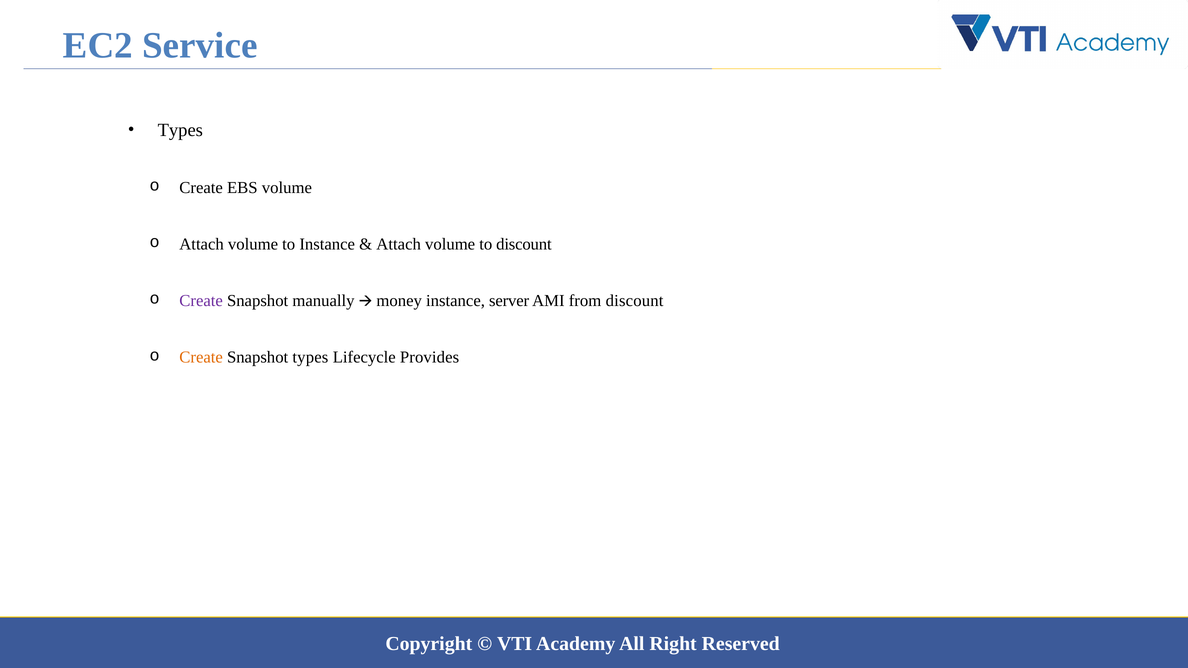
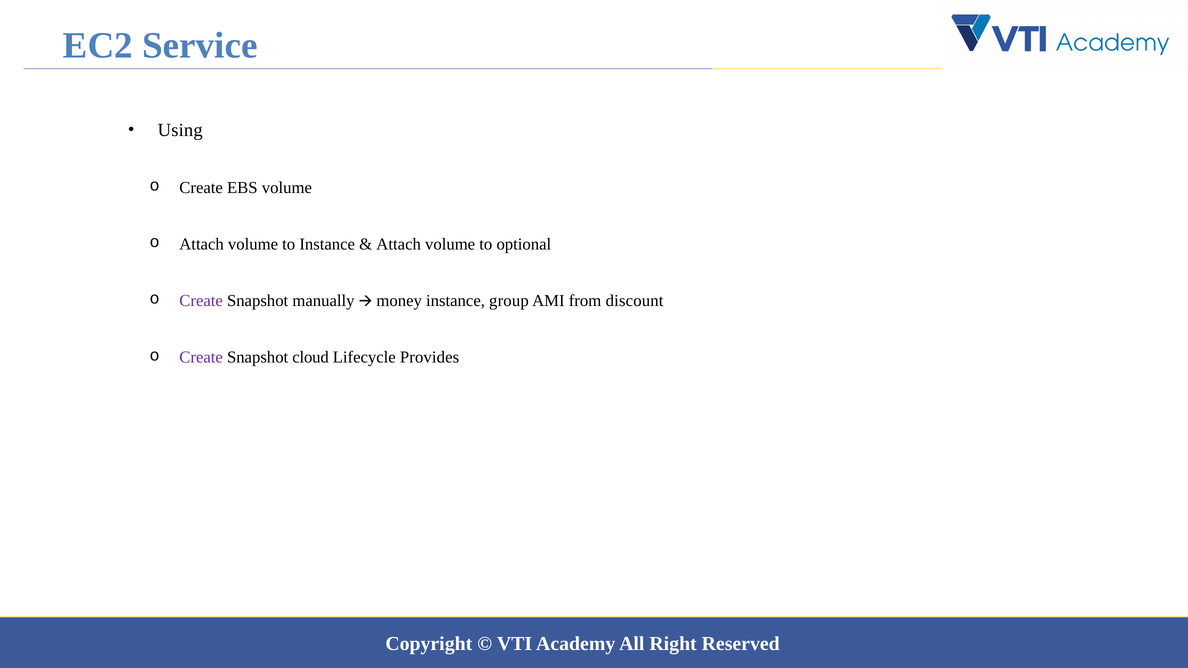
Types at (180, 130): Types -> Using
to discount: discount -> optional
server: server -> group
Create at (201, 357) colour: orange -> purple
Snapshot types: types -> cloud
